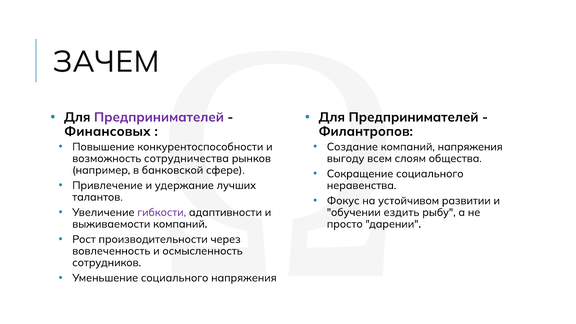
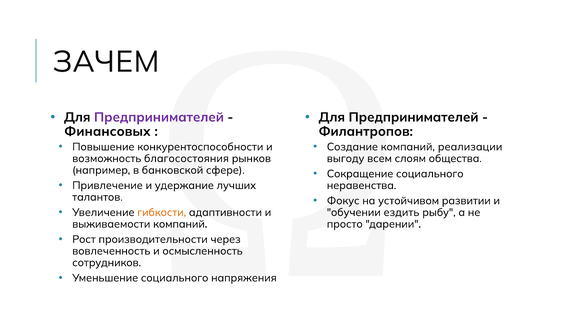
компаний напряжения: напряжения -> реализации
сотрудничества: сотрудничества -> благосостояния
гибкости colour: purple -> orange
